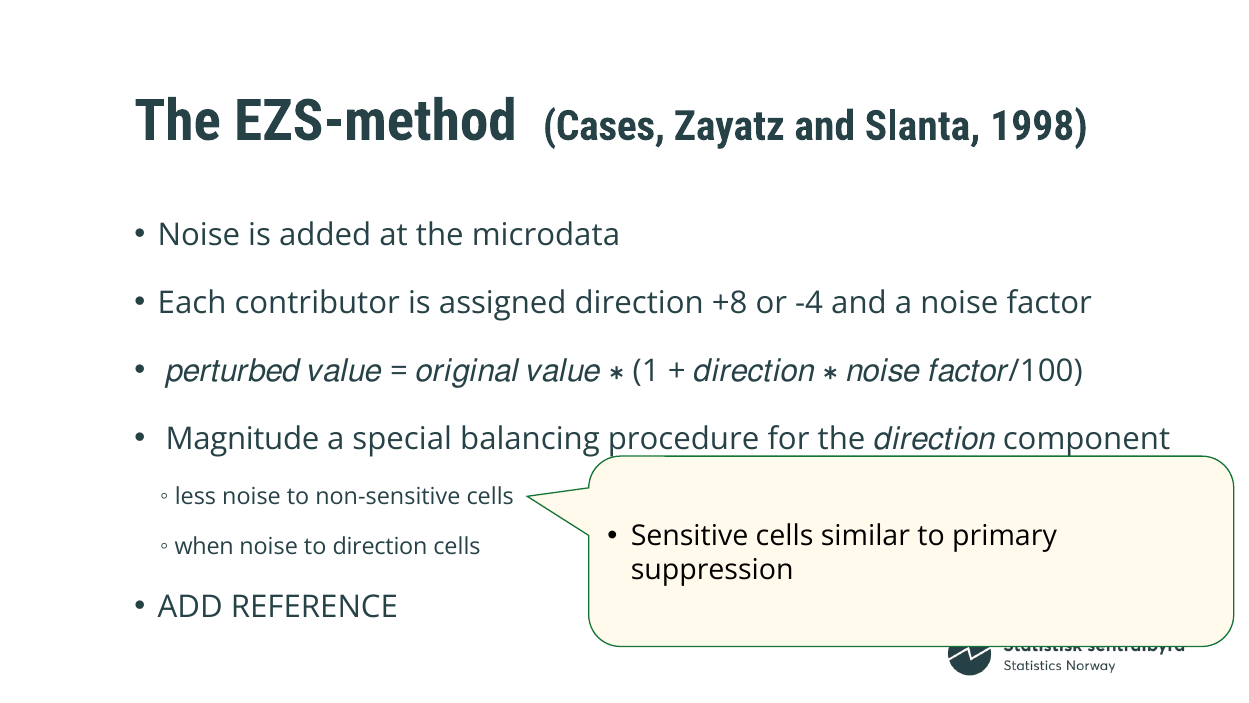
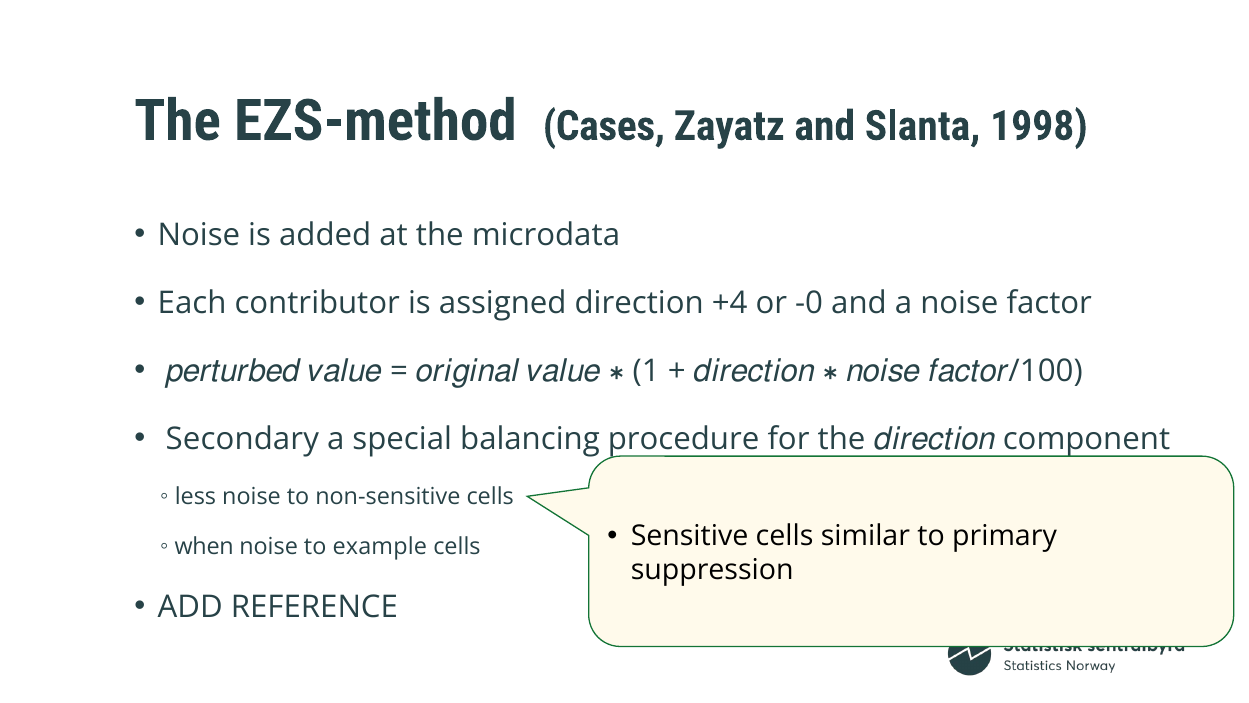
+8: +8 -> +4
-4: -4 -> -0
Magnitude: Magnitude -> Secondary
to direction: direction -> example
